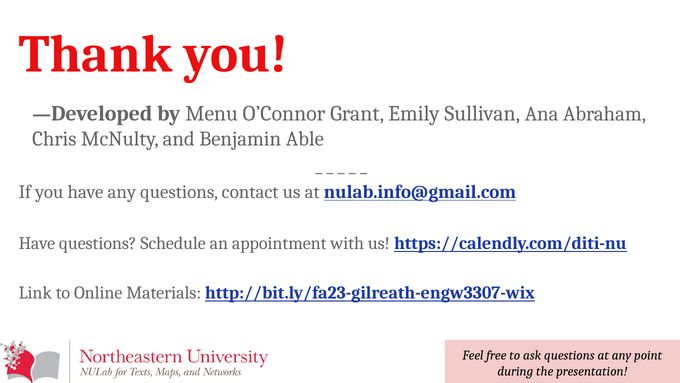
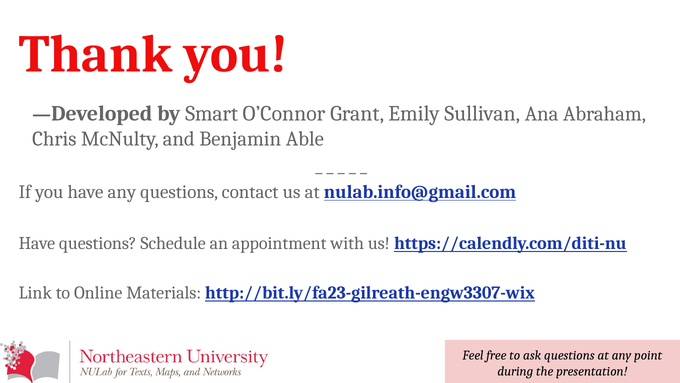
Menu: Menu -> Smart
